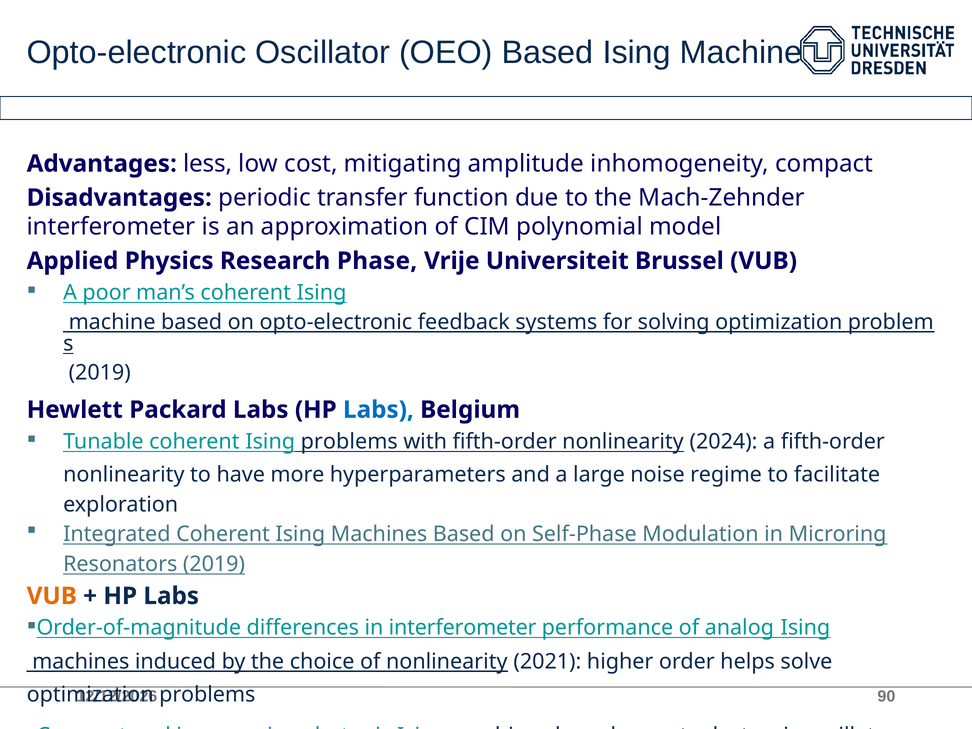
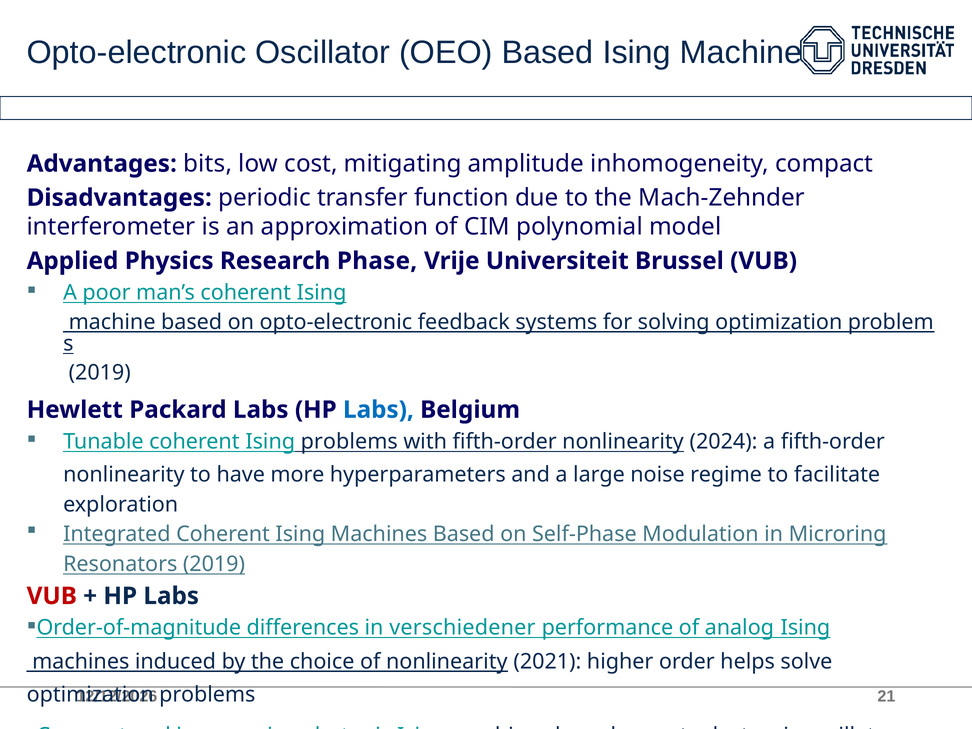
less: less -> bits
VUB at (52, 596) colour: orange -> red
in interferometer: interferometer -> verschiedener
90: 90 -> 21
